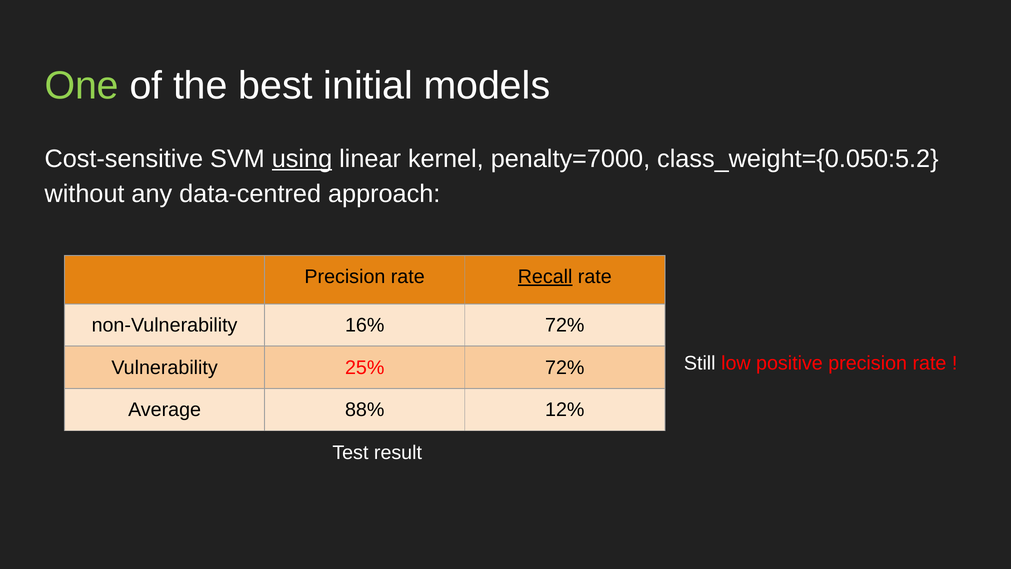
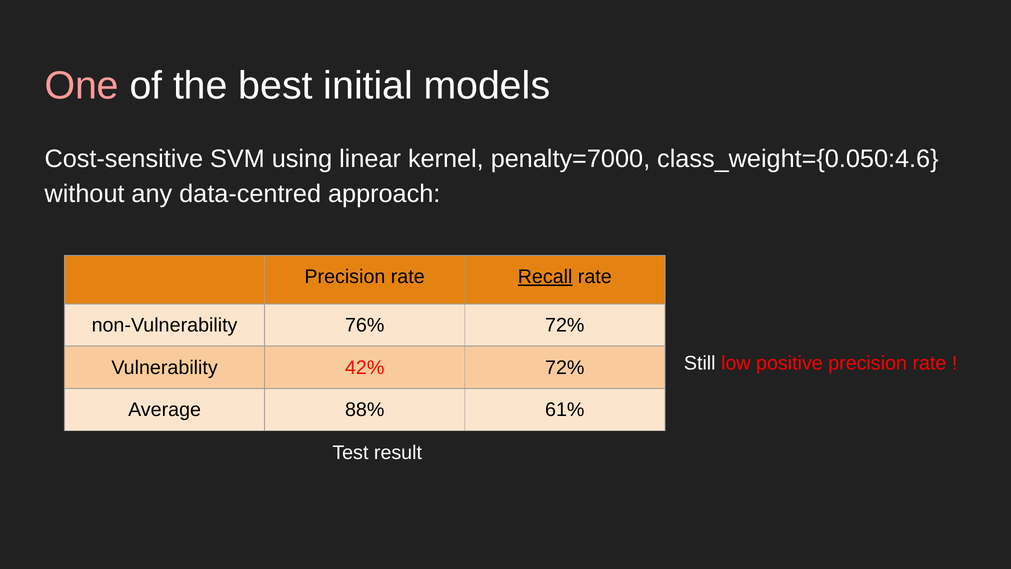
One colour: light green -> pink
using underline: present -> none
class_weight={0.050:5.2: class_weight={0.050:5.2 -> class_weight={0.050:4.6
16%: 16% -> 76%
25%: 25% -> 42%
12%: 12% -> 61%
